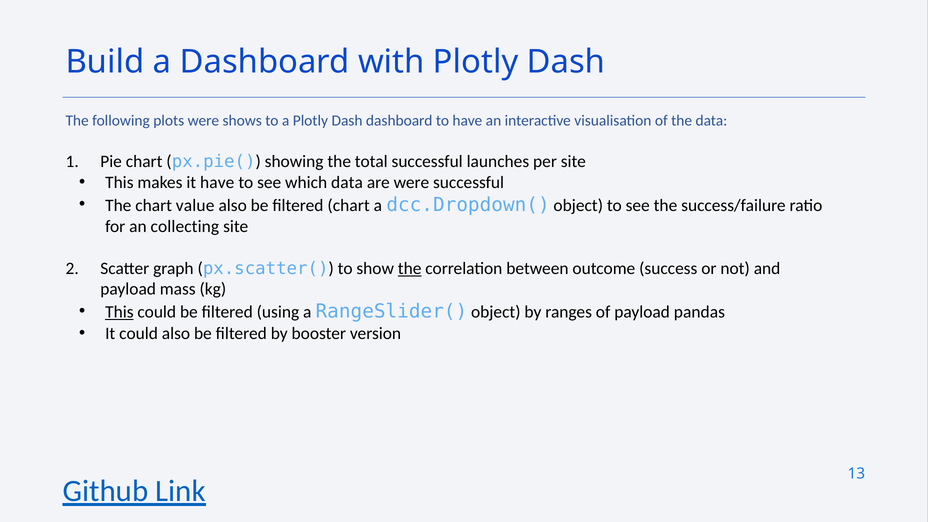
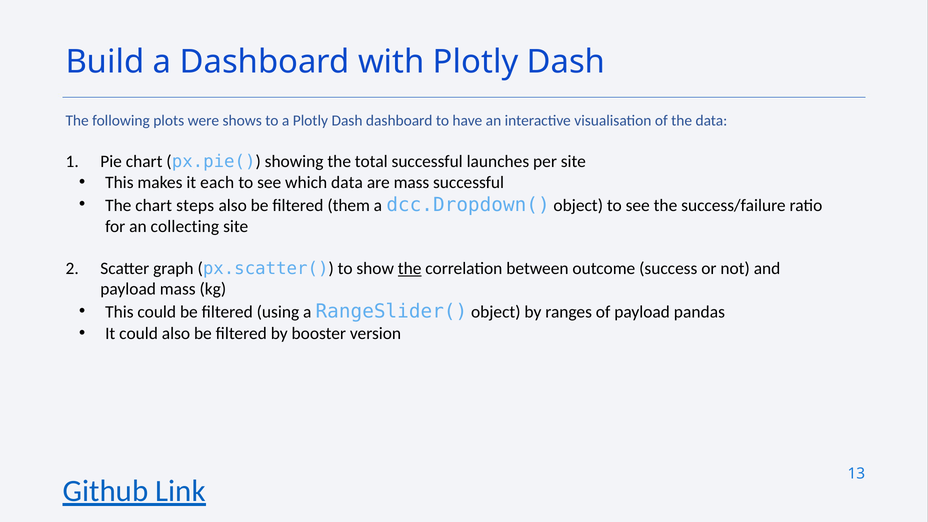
it have: have -> each
are were: were -> mass
value: value -> steps
filtered chart: chart -> them
This at (119, 312) underline: present -> none
